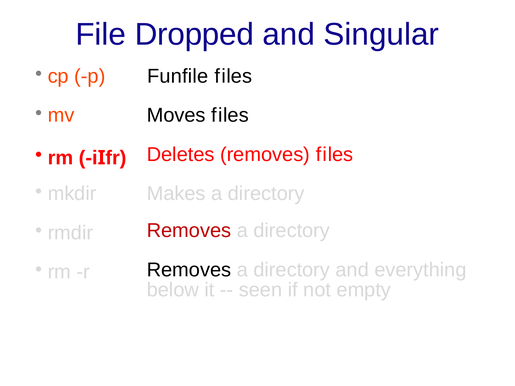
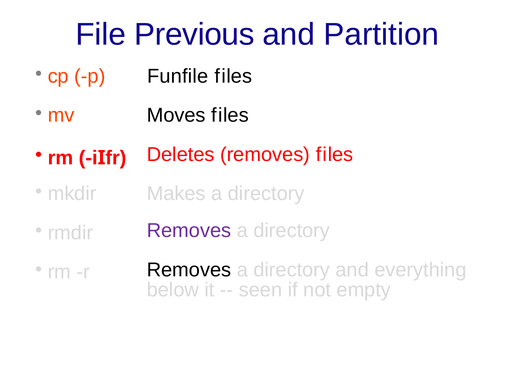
Dropped: Dropped -> Previous
Singular: Singular -> Partition
Removes at (189, 231) colour: red -> purple
